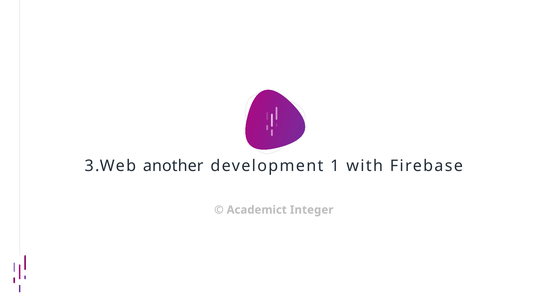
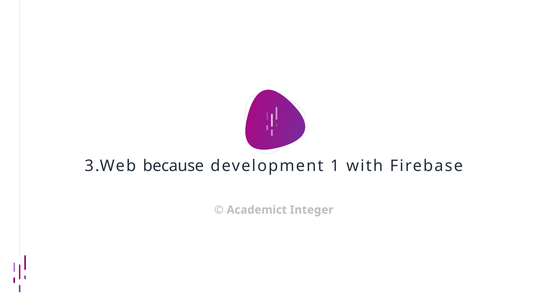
another: another -> because
